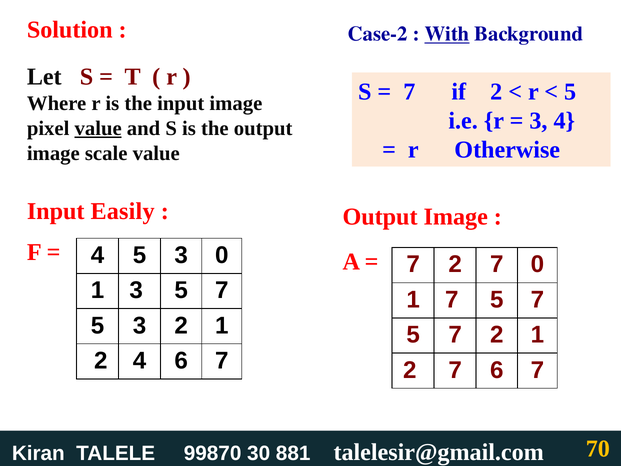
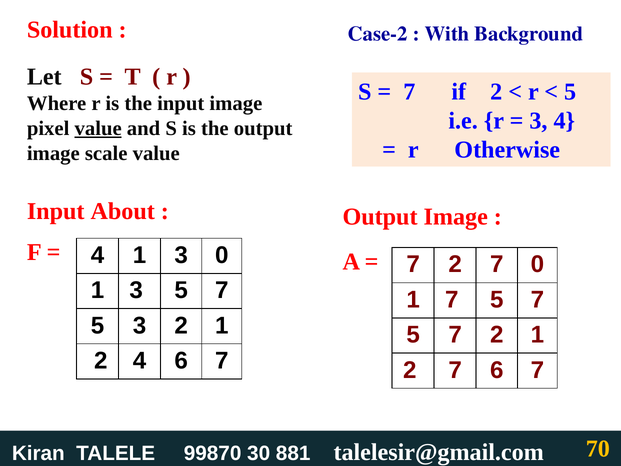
With underline: present -> none
Easily: Easily -> About
4 5: 5 -> 1
